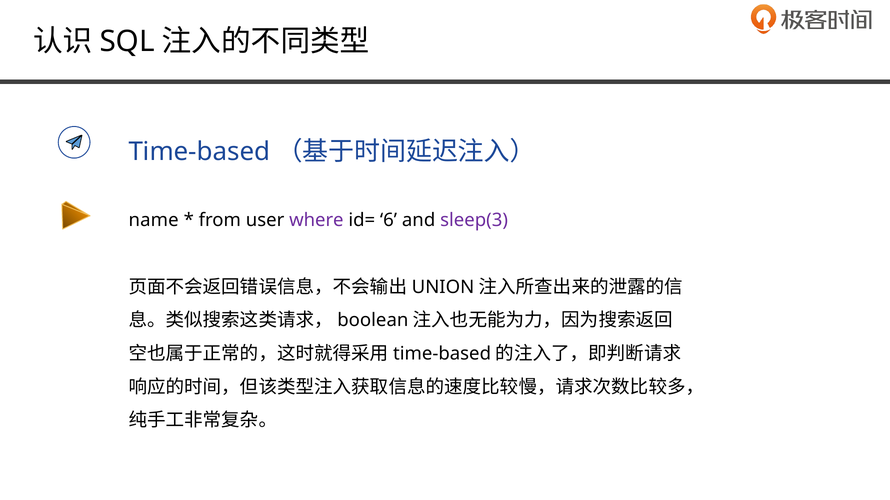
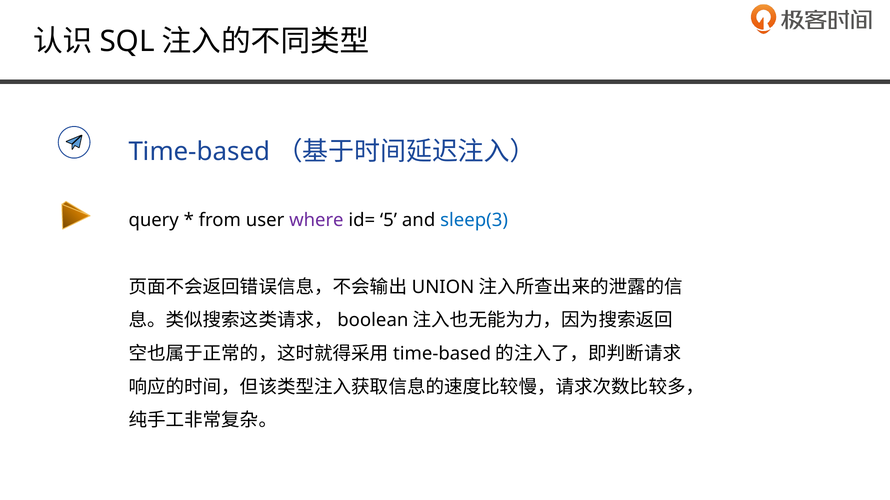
name: name -> query
6: 6 -> 5
sleep(3 colour: purple -> blue
